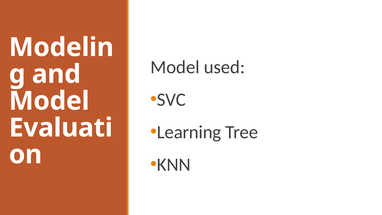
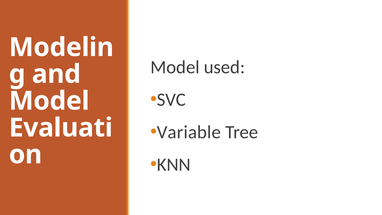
Learning: Learning -> Variable
